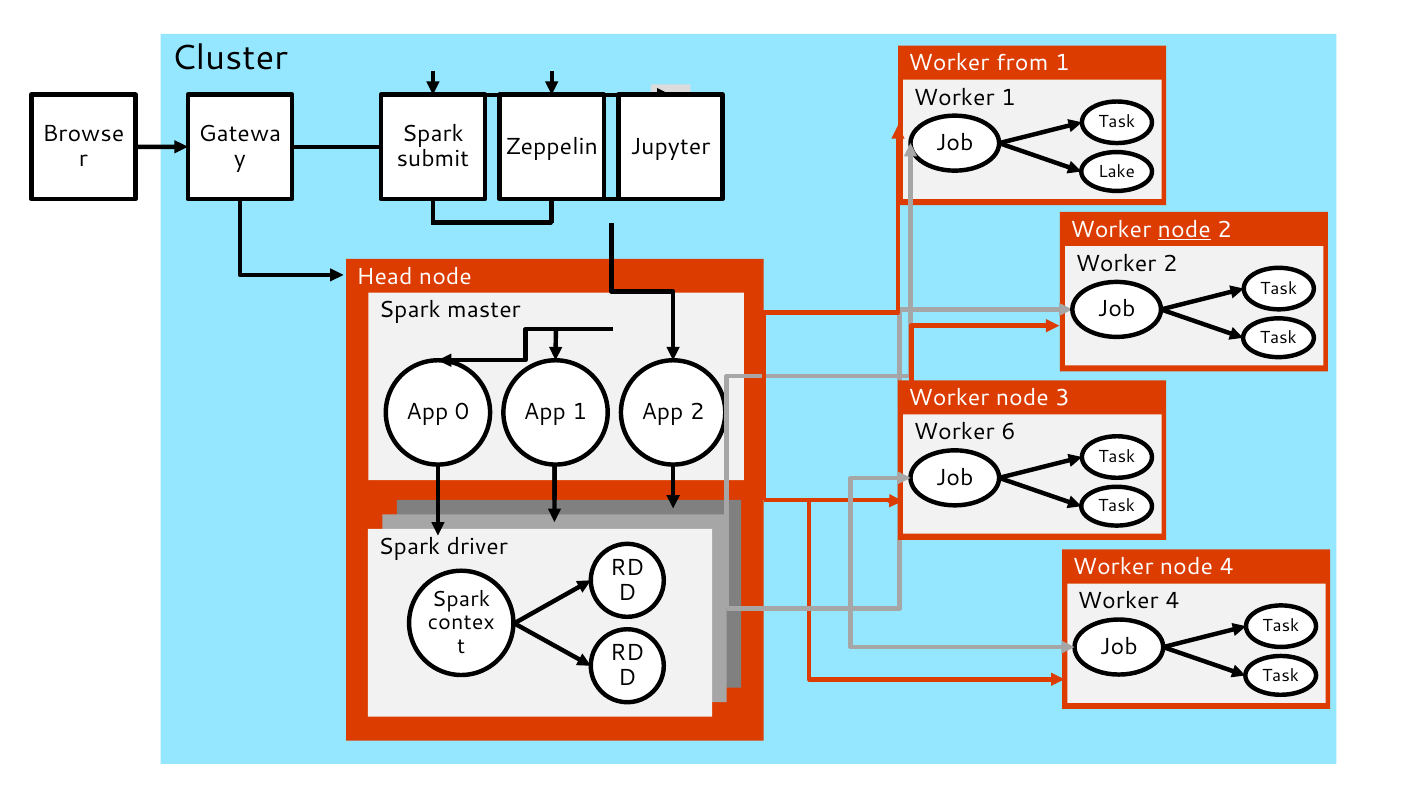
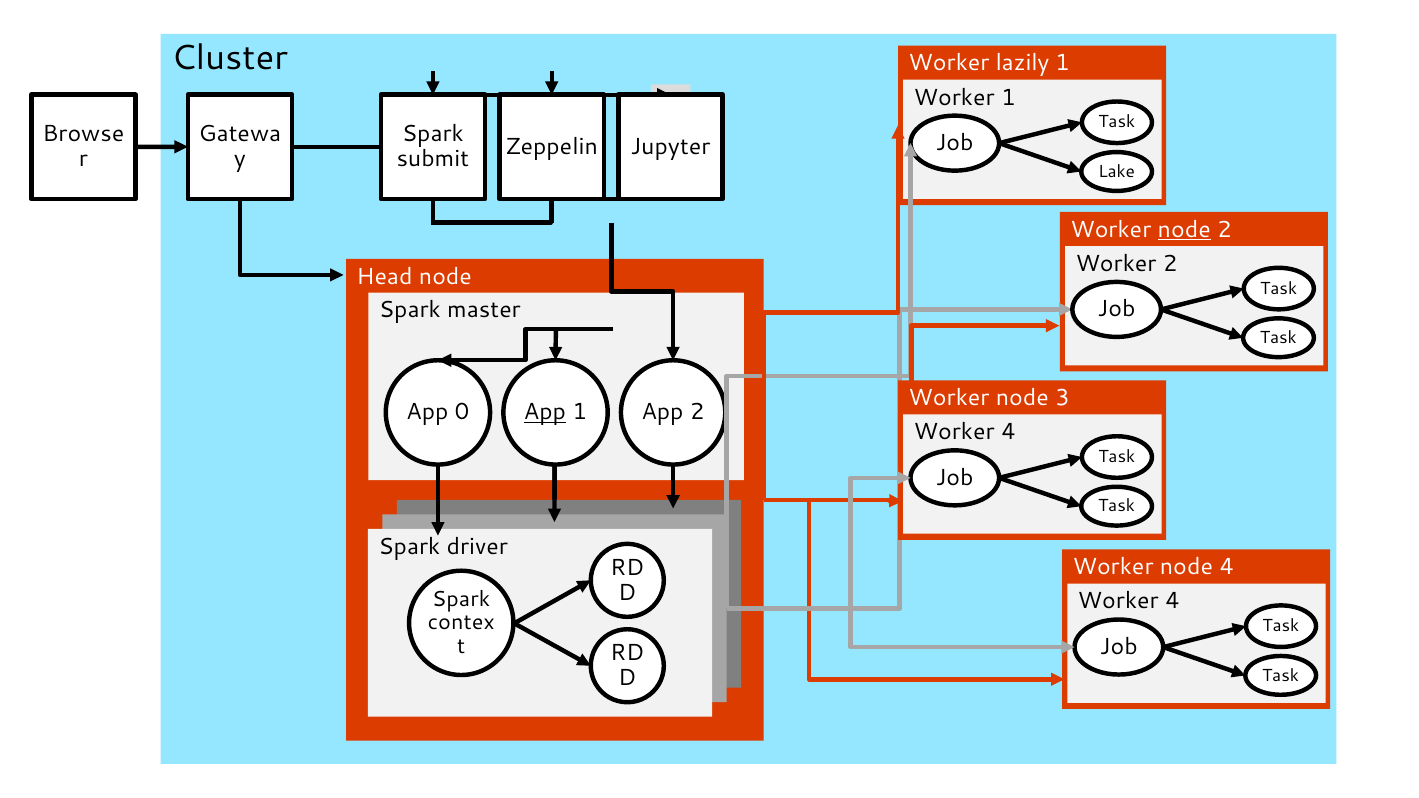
from: from -> lazily
App at (545, 412) underline: none -> present
6 at (1008, 432): 6 -> 4
